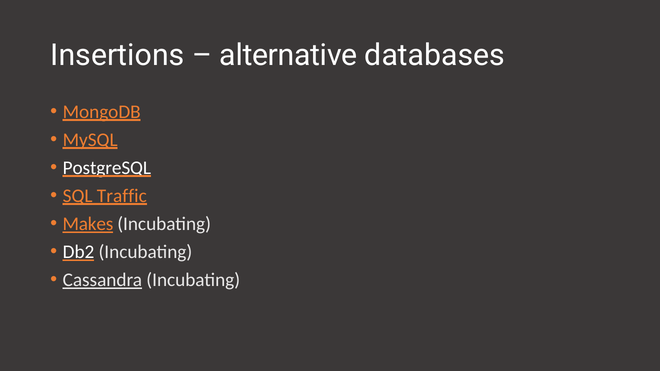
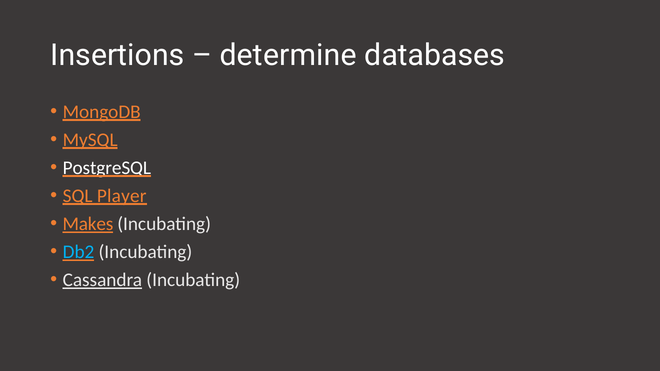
alternative: alternative -> determine
Traffic: Traffic -> Player
Db2 colour: white -> light blue
